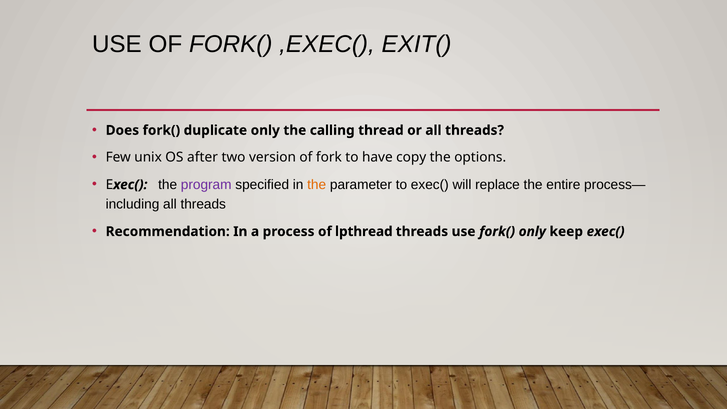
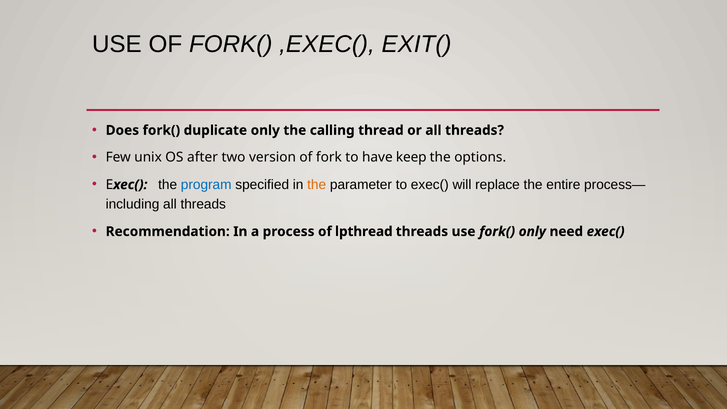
copy: copy -> keep
program colour: purple -> blue
keep: keep -> need
